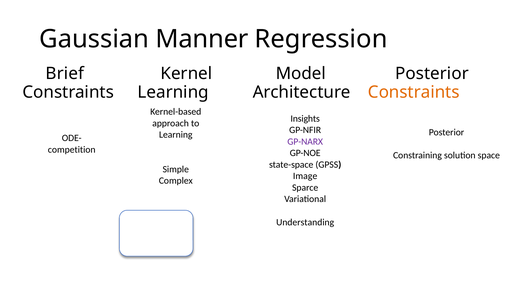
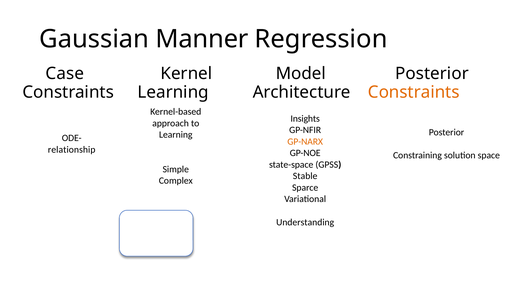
Brief: Brief -> Case
GP-NARX colour: purple -> orange
competition: competition -> relationship
Image: Image -> Stable
